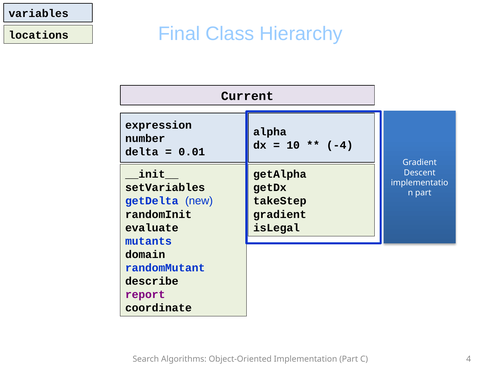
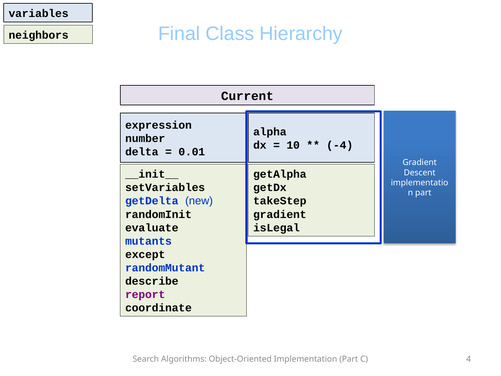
locations: locations -> neighbors
domain: domain -> except
